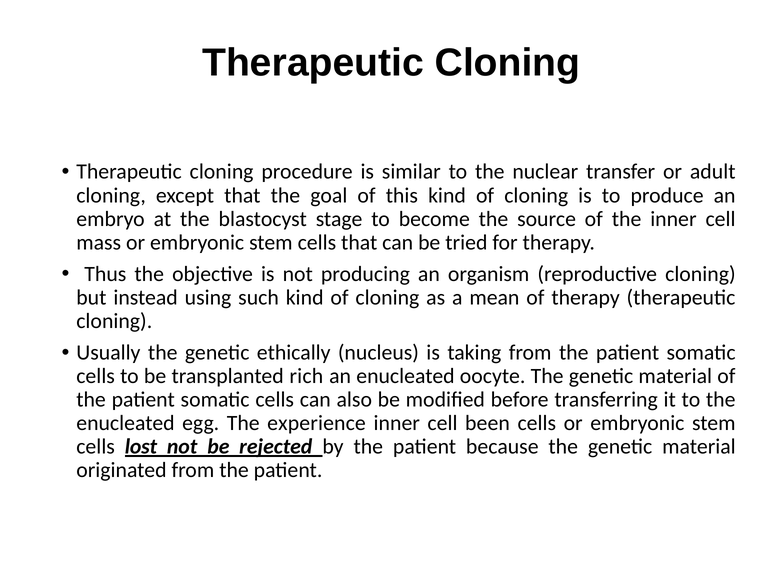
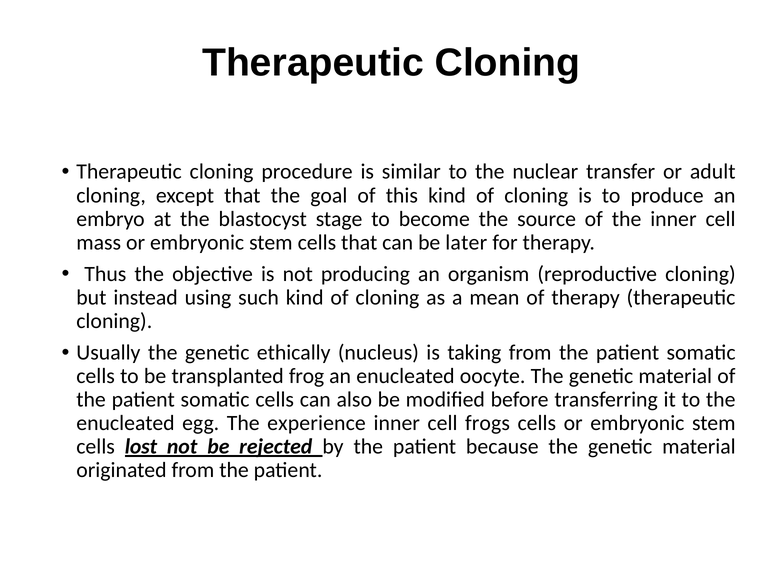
tried: tried -> later
rich: rich -> frog
been: been -> frogs
